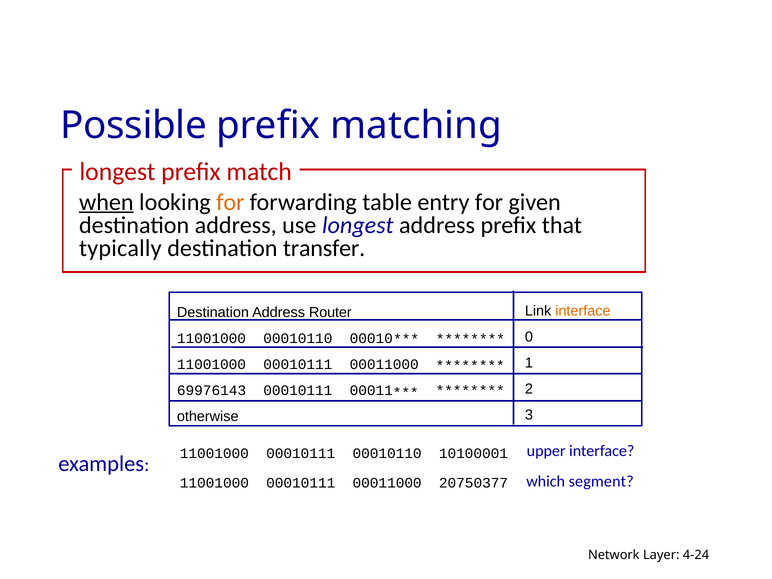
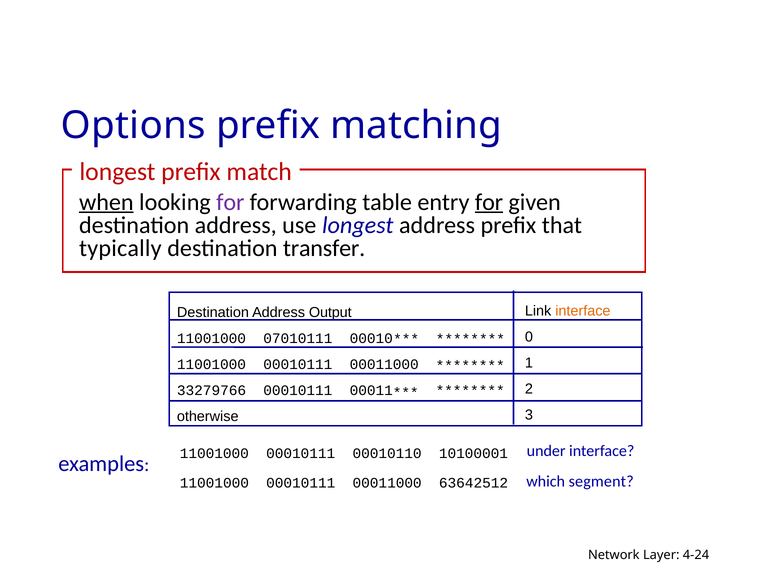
Possible: Possible -> Options
for at (230, 202) colour: orange -> purple
for at (489, 202) underline: none -> present
Router: Router -> Output
11001000 00010110: 00010110 -> 07010111
69976143: 69976143 -> 33279766
upper: upper -> under
20750377: 20750377 -> 63642512
